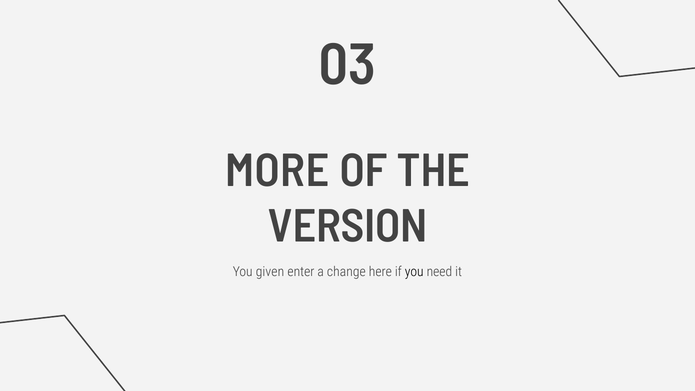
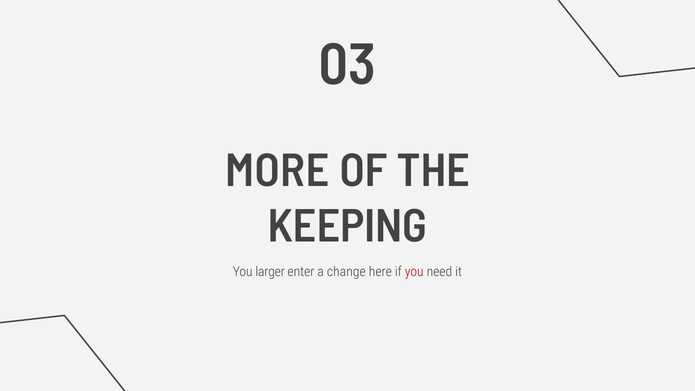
VERSION: VERSION -> KEEPING
given: given -> larger
you at (414, 272) colour: black -> red
